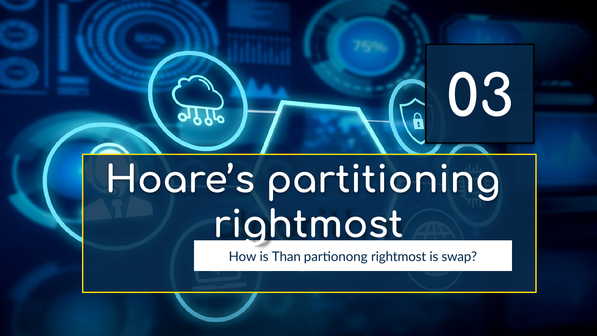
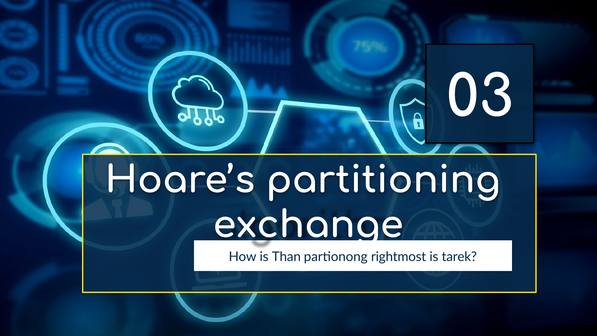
rightmost at (308, 225): rightmost -> exchange
swap: swap -> tarek
